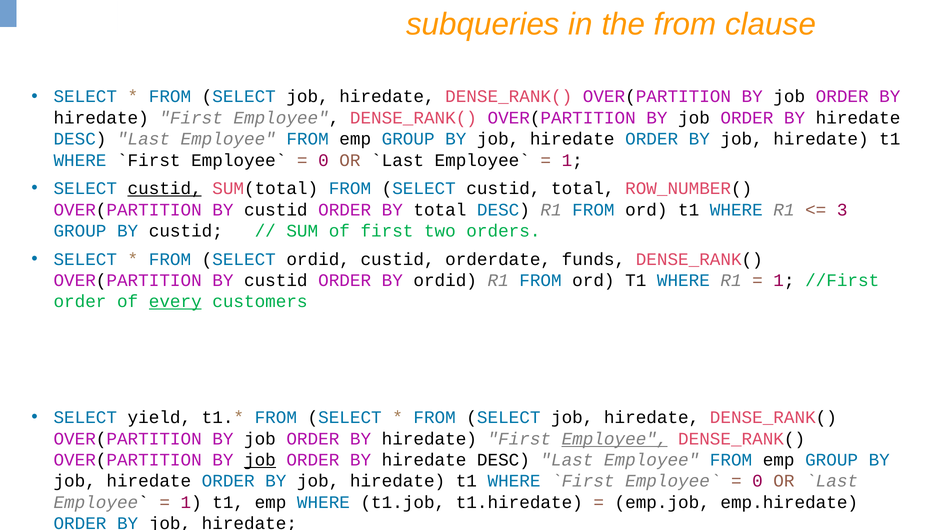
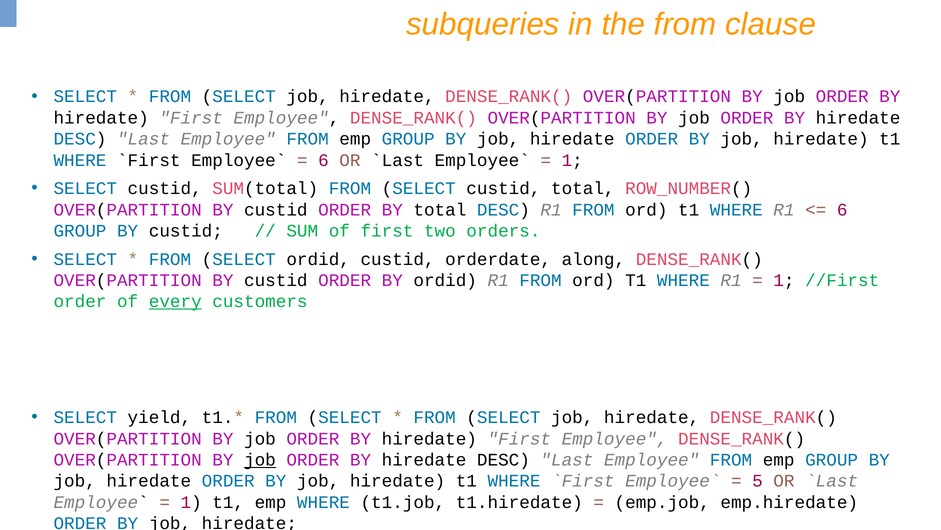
0 at (323, 160): 0 -> 6
custid at (165, 188) underline: present -> none
3 at (842, 209): 3 -> 6
funds: funds -> along
Employee at (615, 438) underline: present -> none
0 at (757, 481): 0 -> 5
